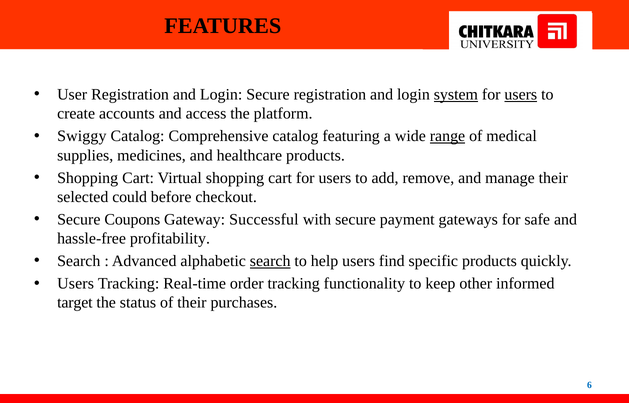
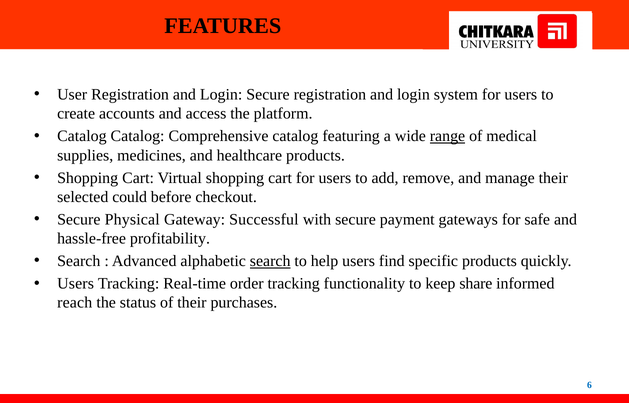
system underline: present -> none
users at (521, 95) underline: present -> none
Swiggy at (82, 136): Swiggy -> Catalog
Coupons: Coupons -> Physical
other: other -> share
target: target -> reach
